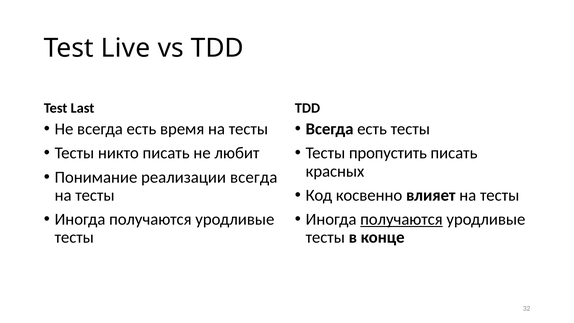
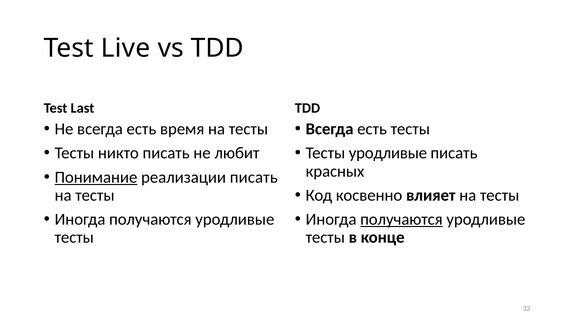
Тесты пропустить: пропустить -> уродливые
Понимание underline: none -> present
реализации всегда: всегда -> писать
